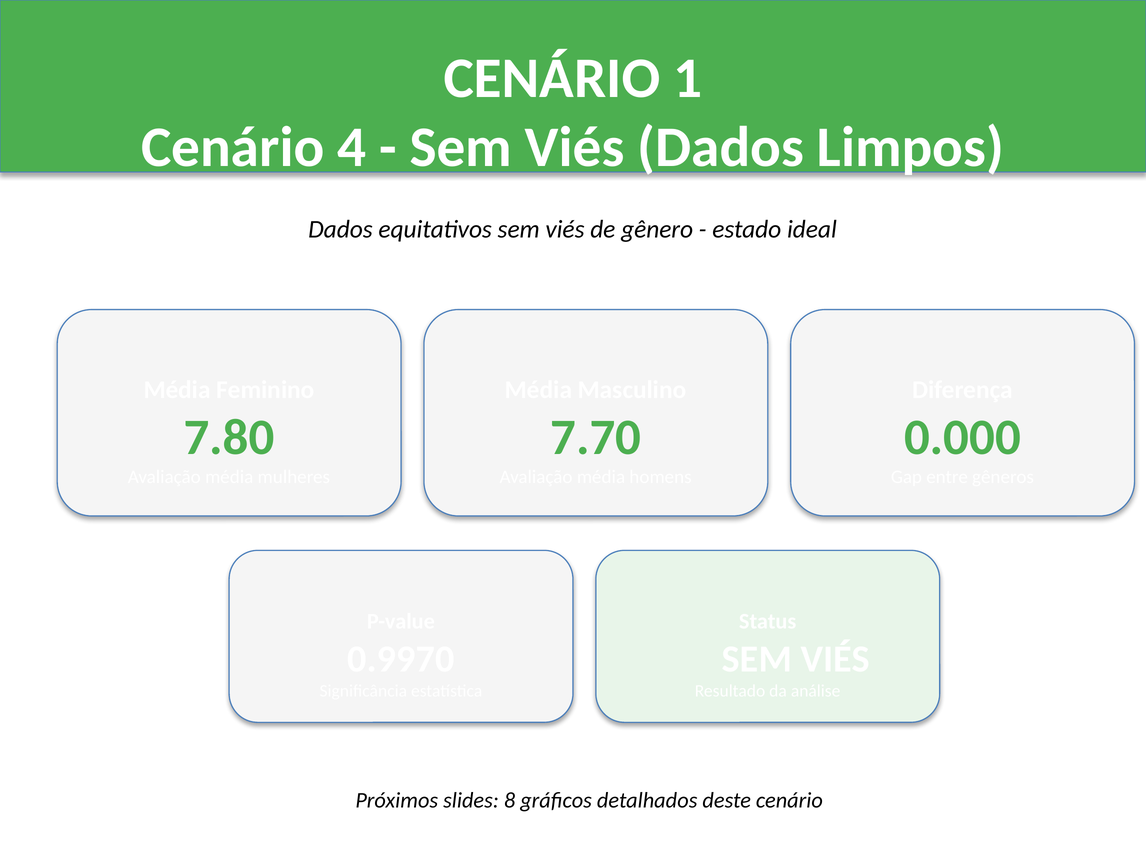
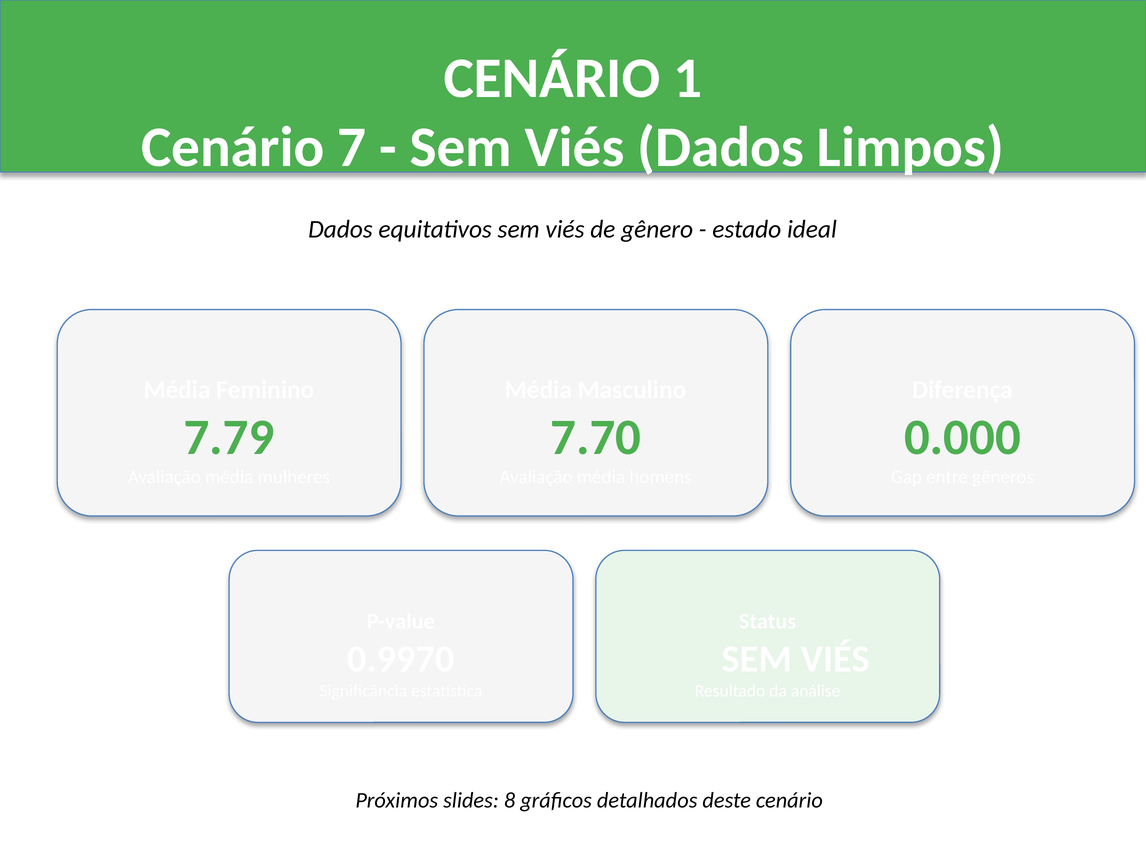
4: 4 -> 7
7.80: 7.80 -> 7.79
